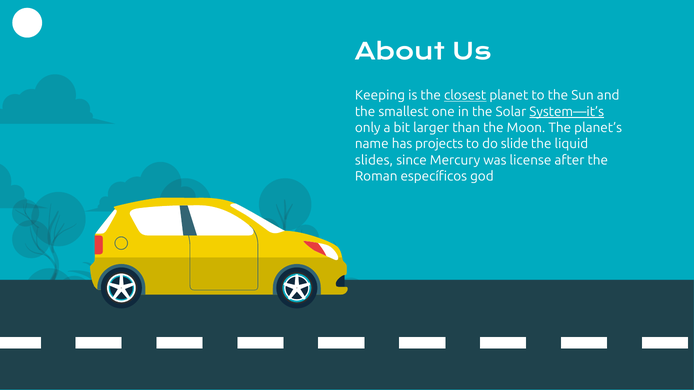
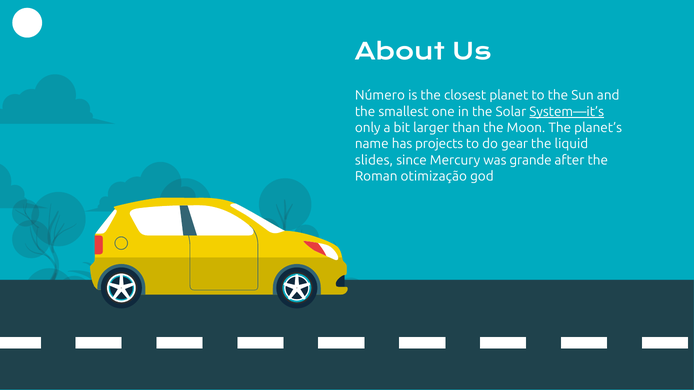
Keeping: Keeping -> Número
closest underline: present -> none
slide: slide -> gear
license: license -> grande
específicos: específicos -> otimização
